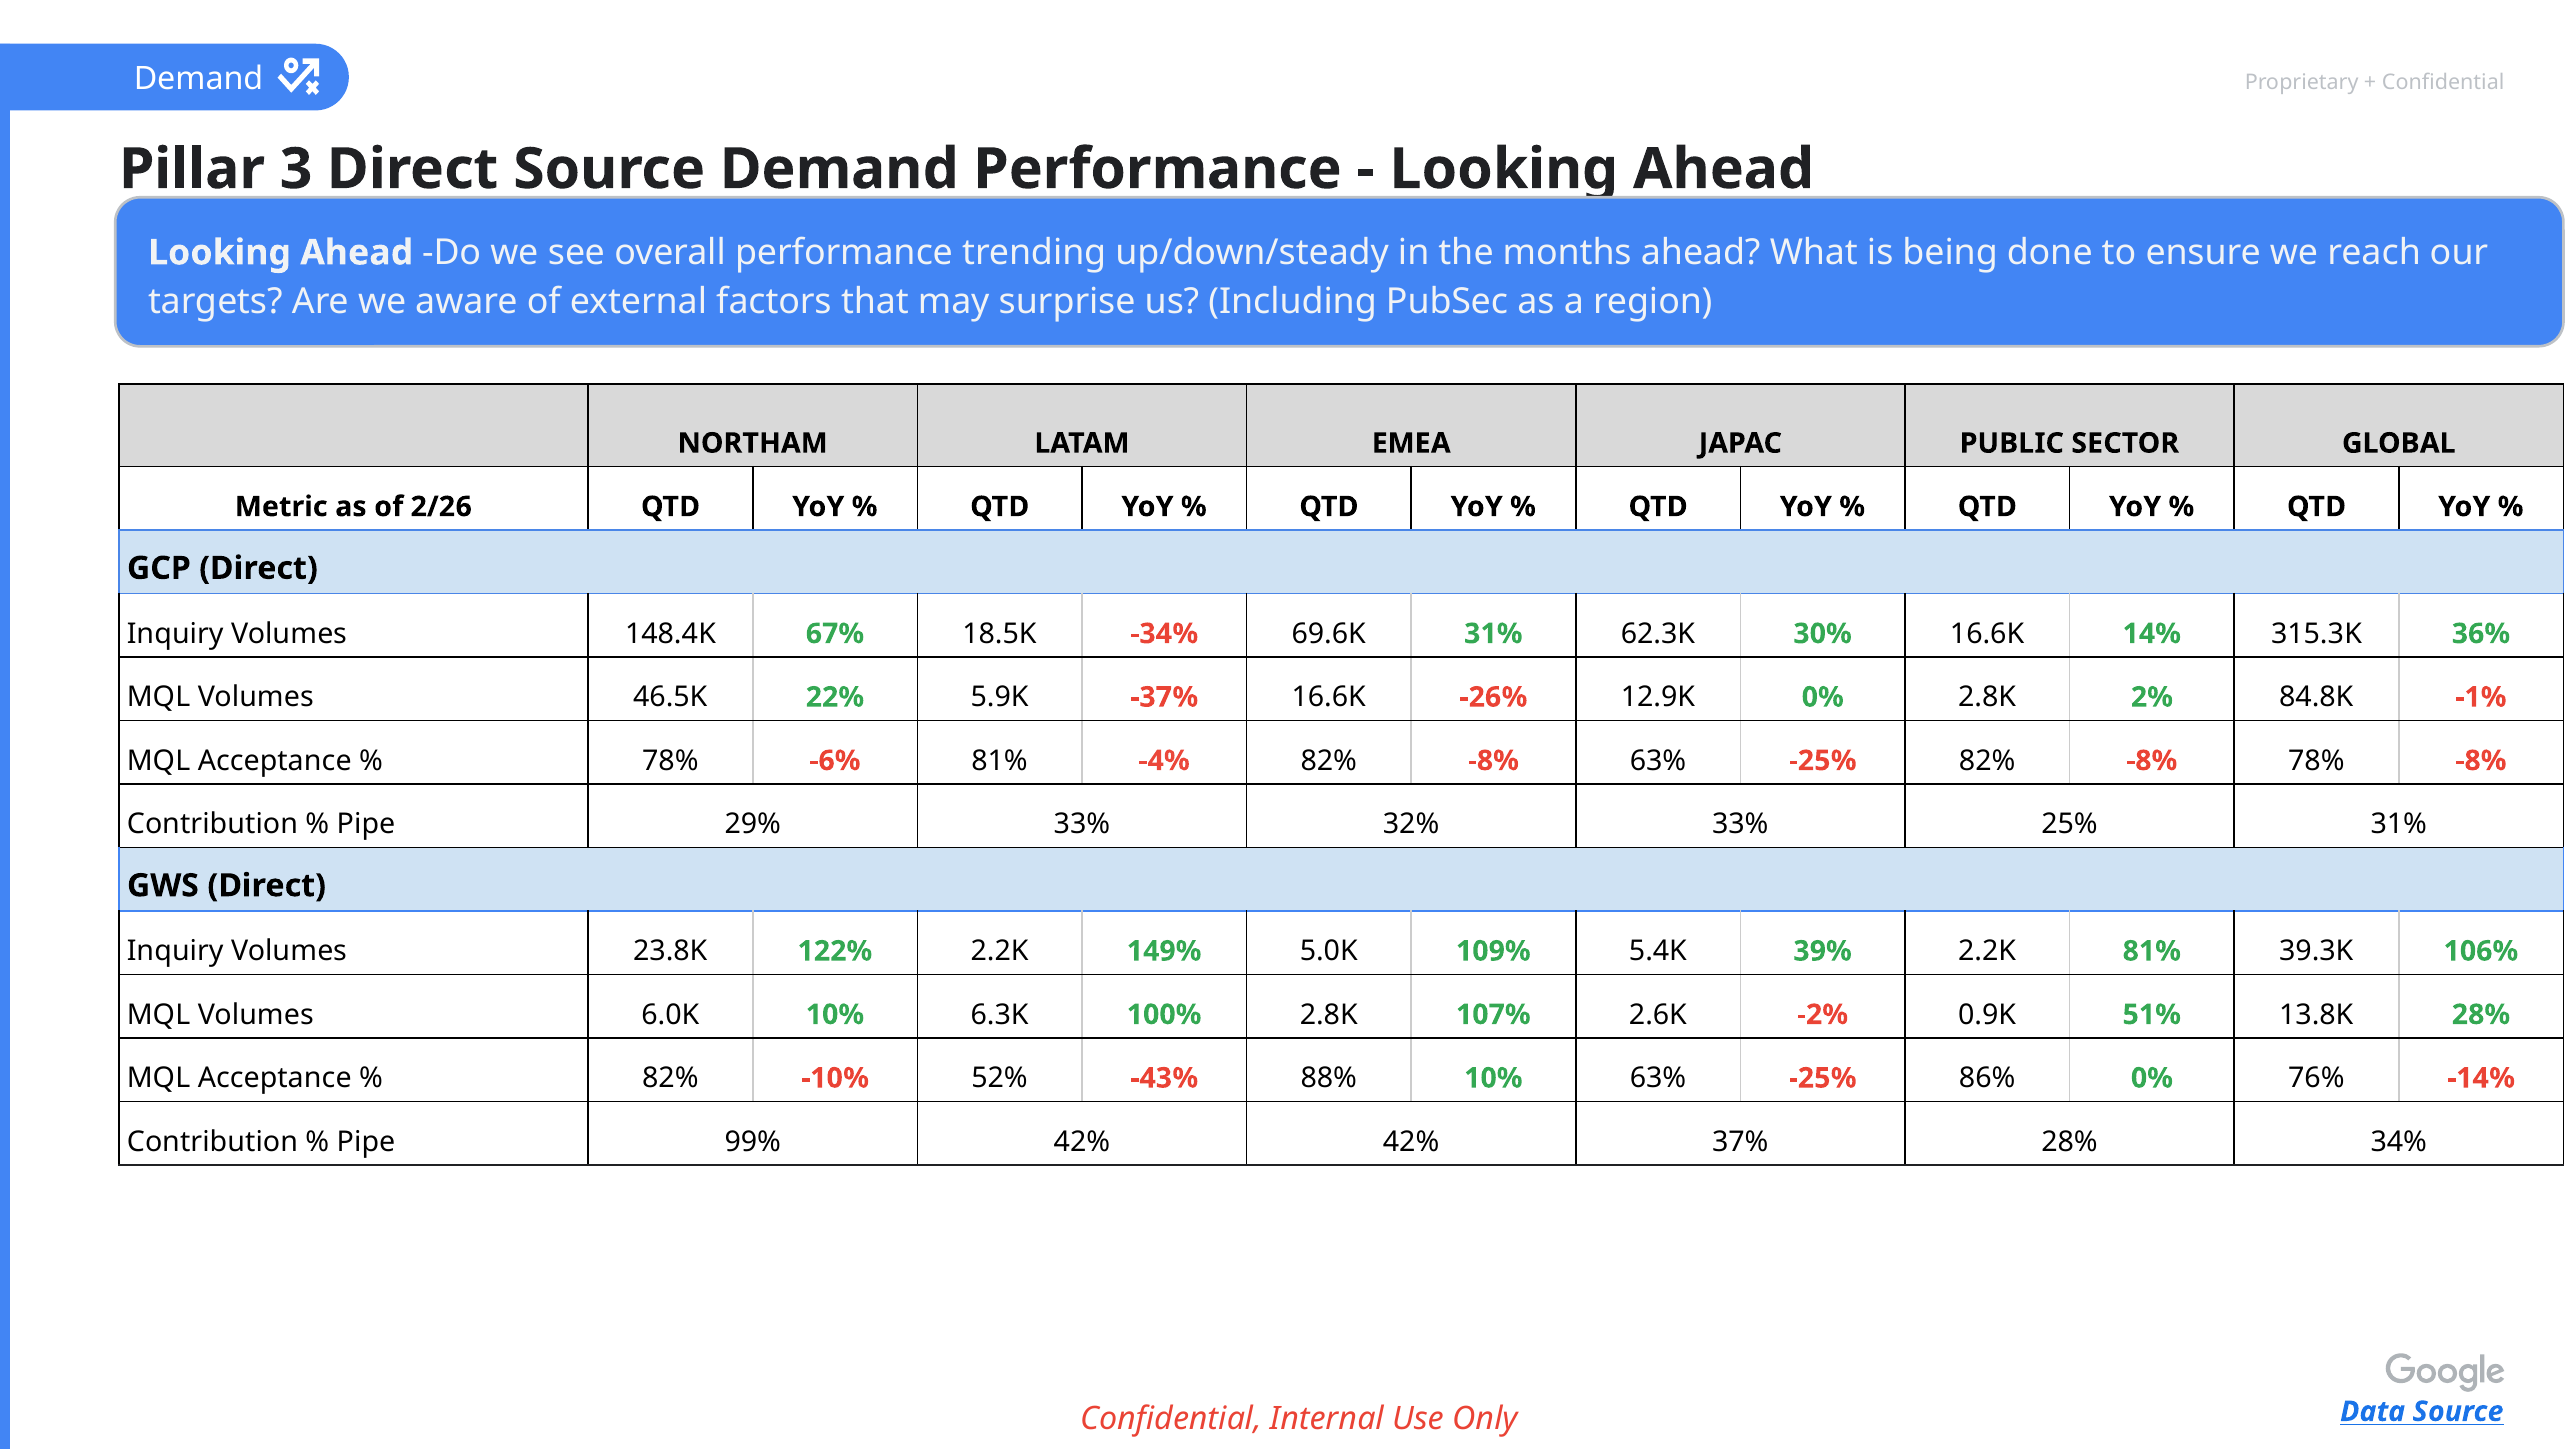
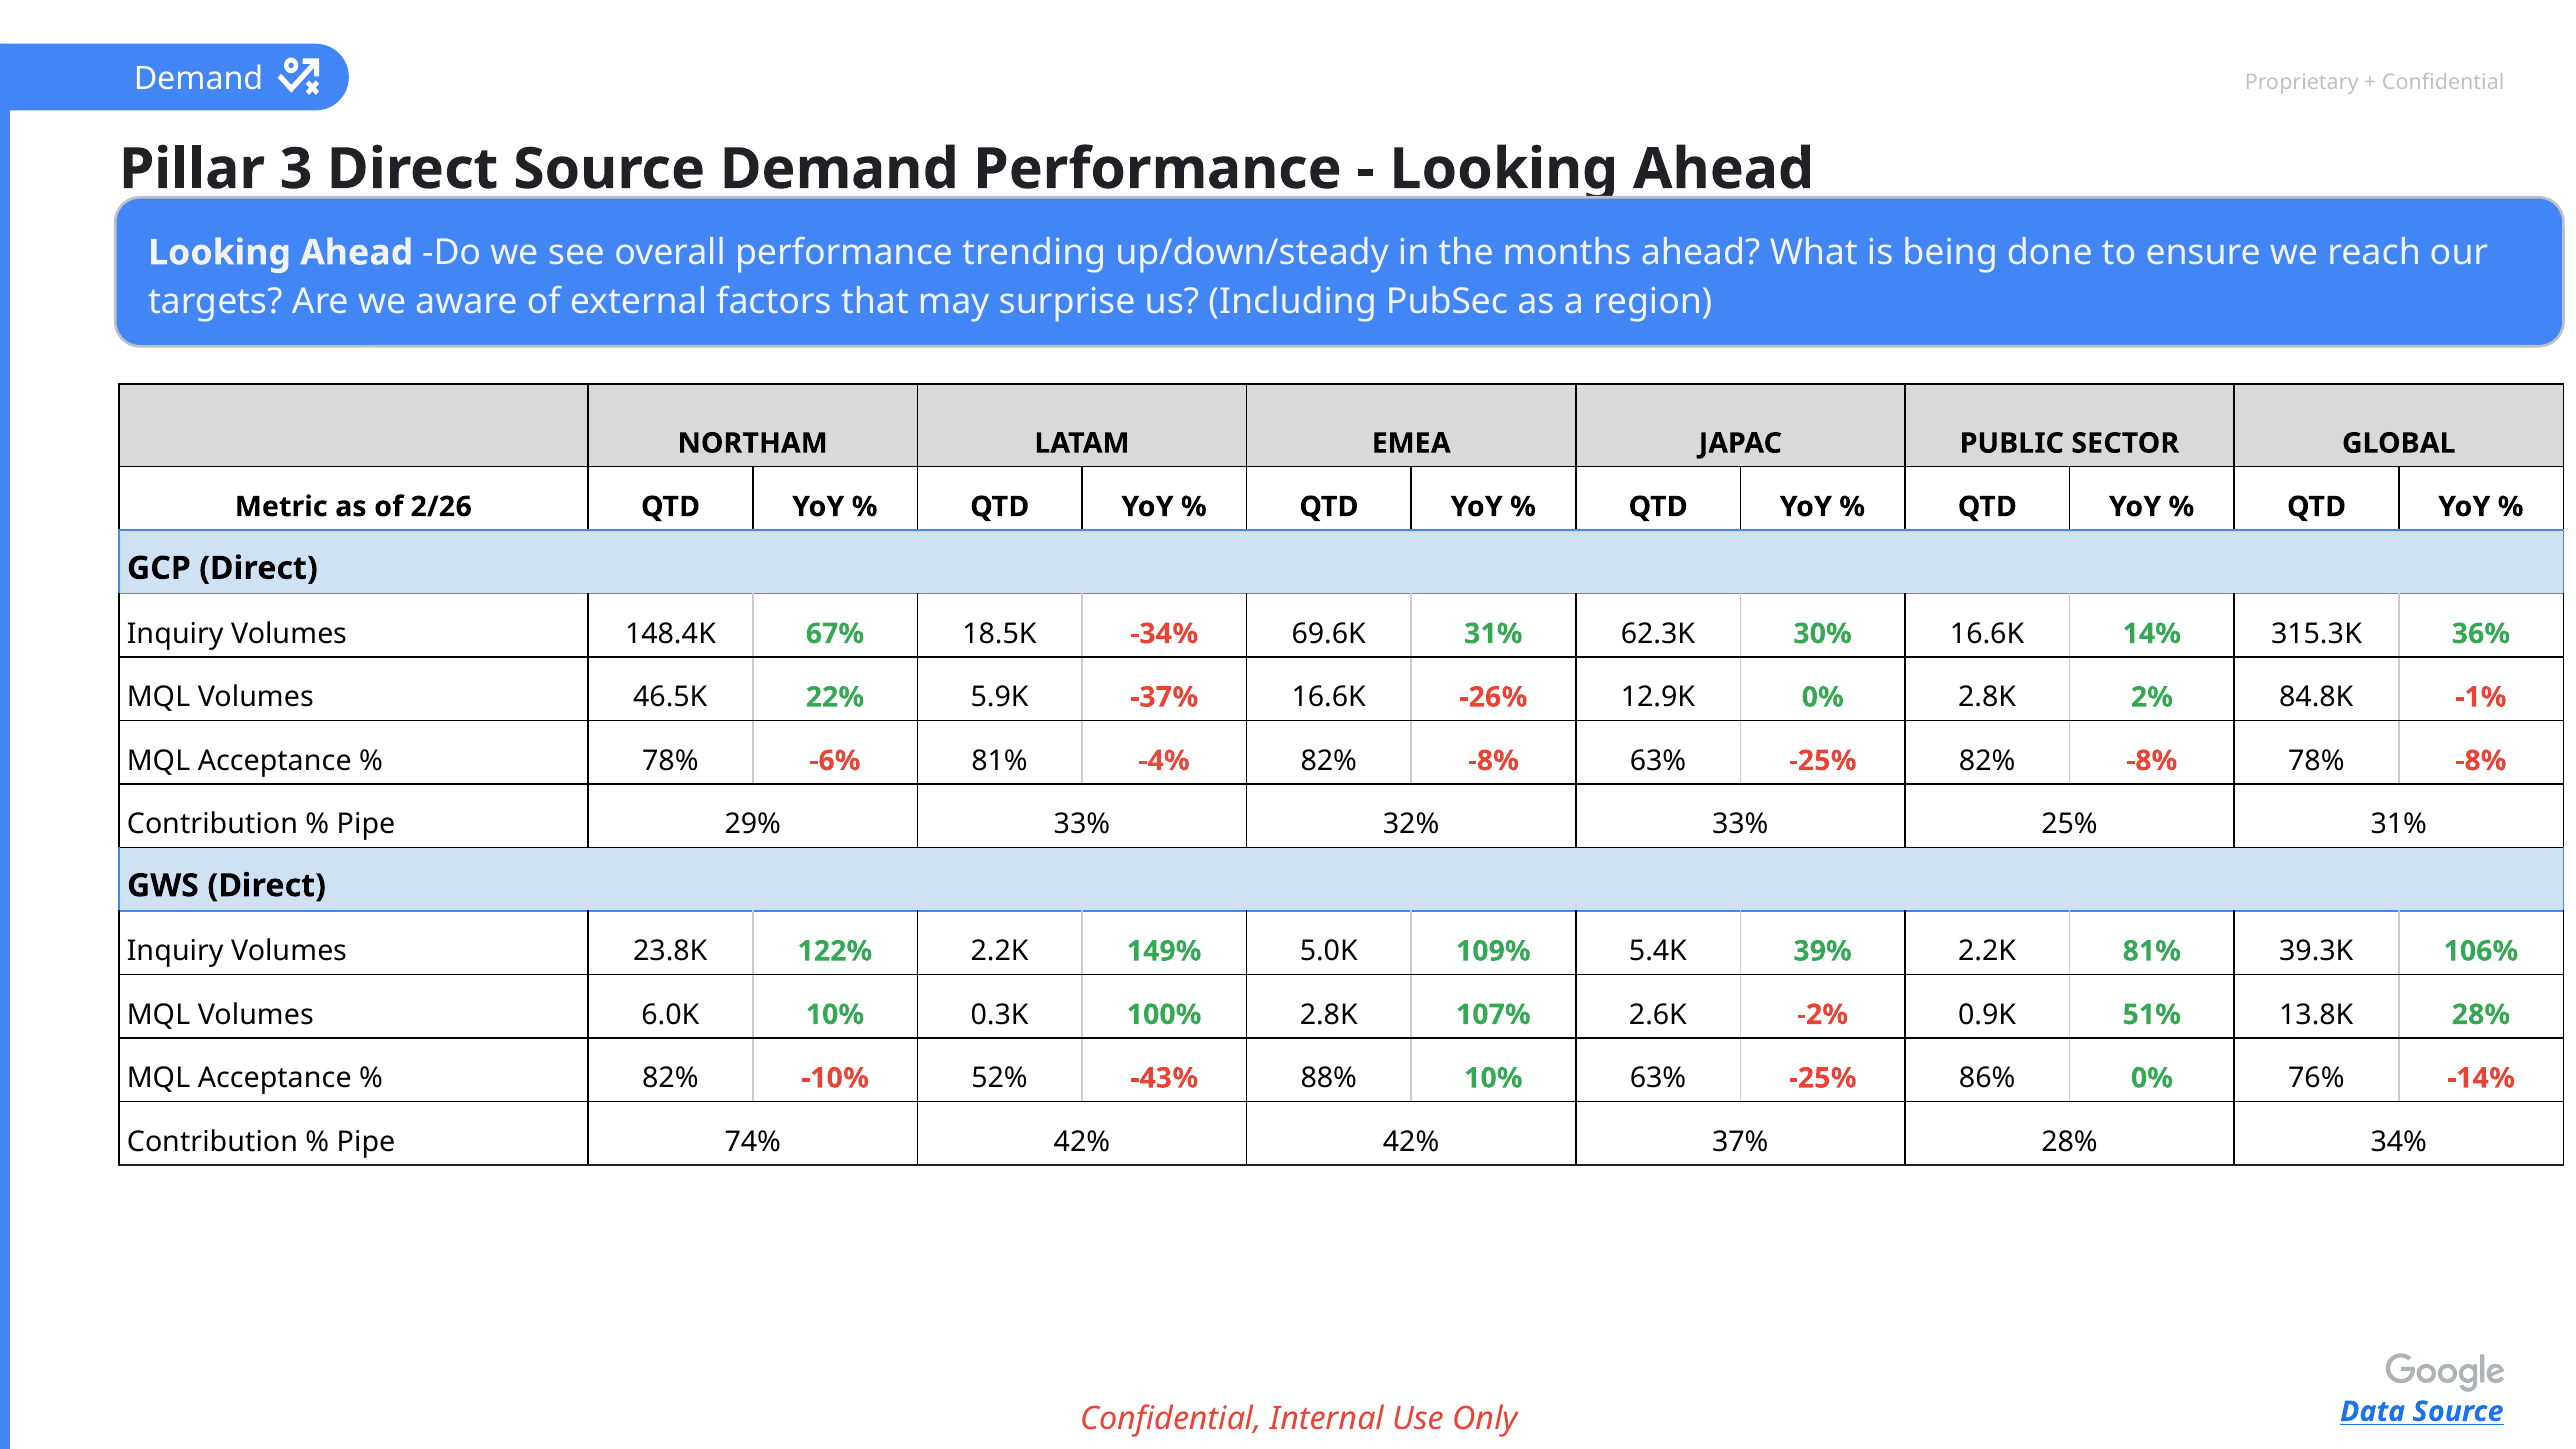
6.3K: 6.3K -> 0.3K
99%: 99% -> 74%
